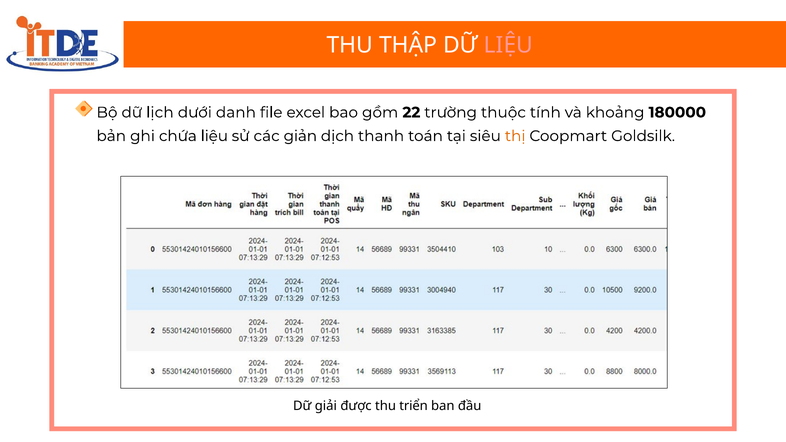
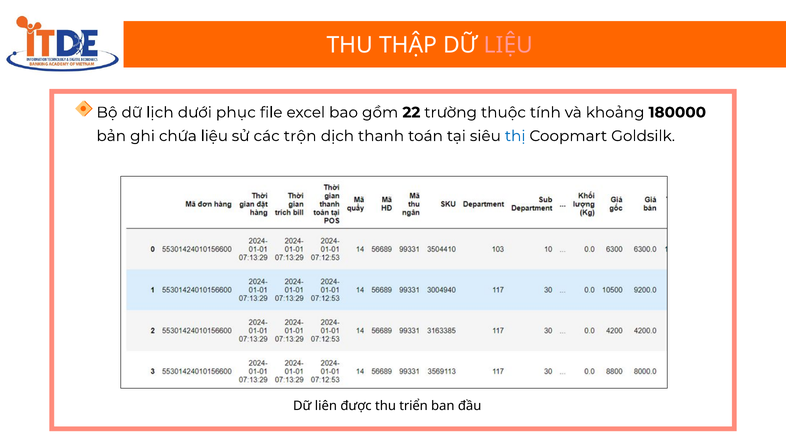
danh: danh -> phục
giản: giản -> trộn
thị colour: orange -> blue
giải: giải -> liên
